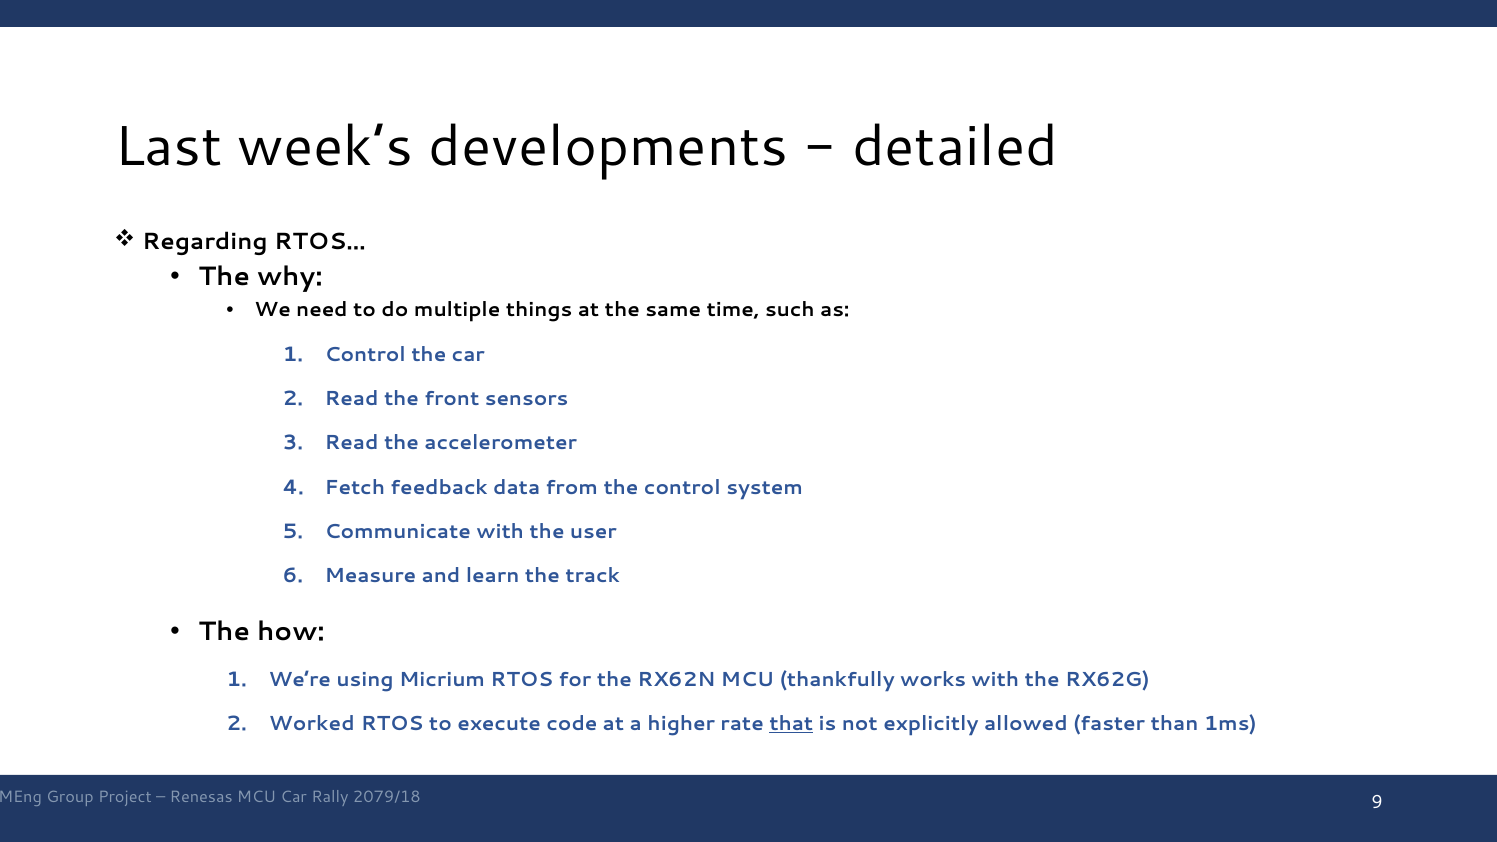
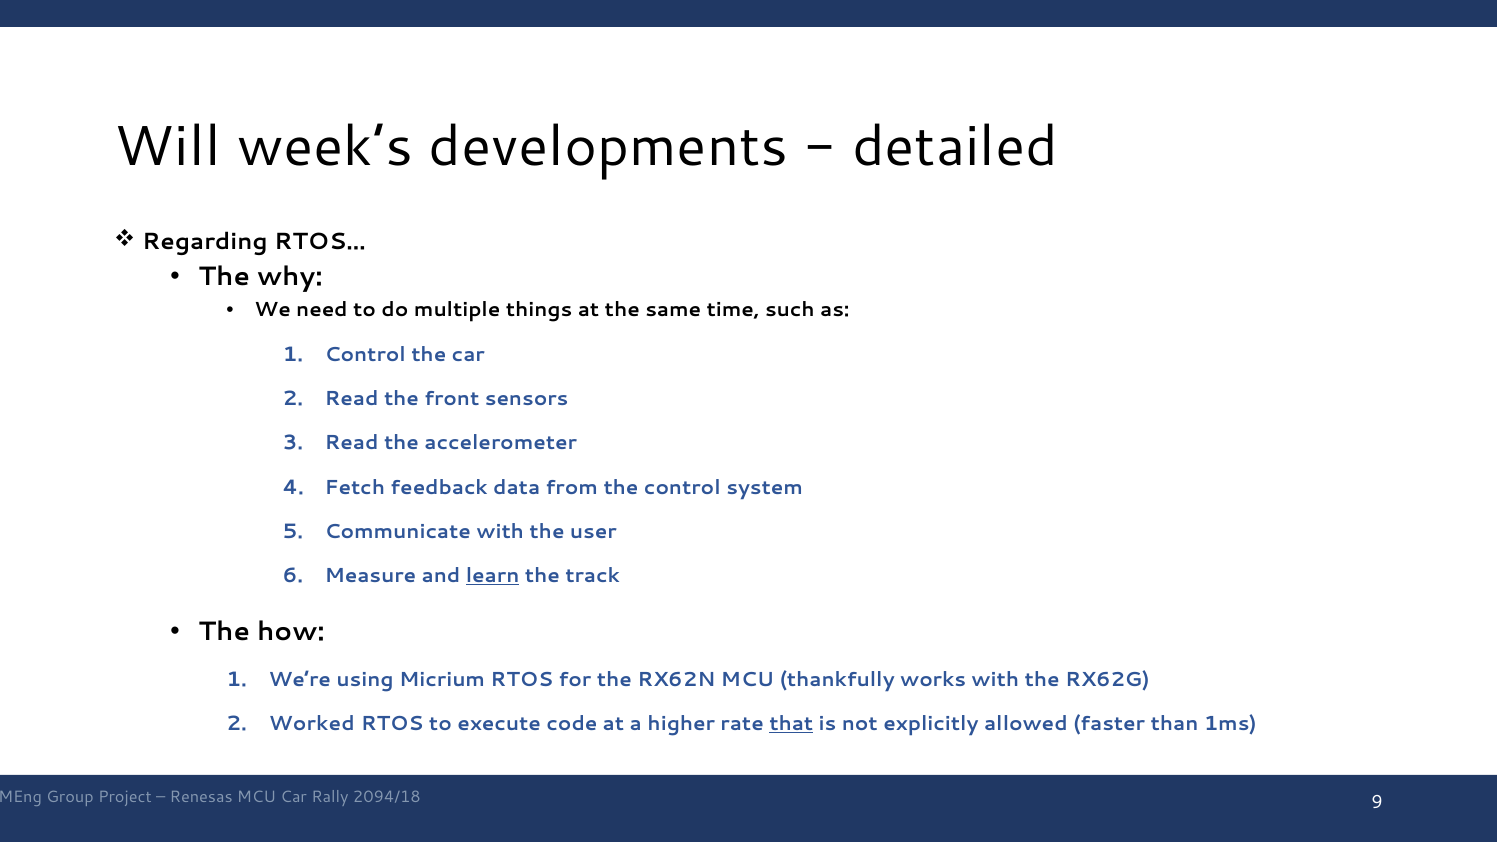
Last: Last -> Will
learn underline: none -> present
2079/18: 2079/18 -> 2094/18
